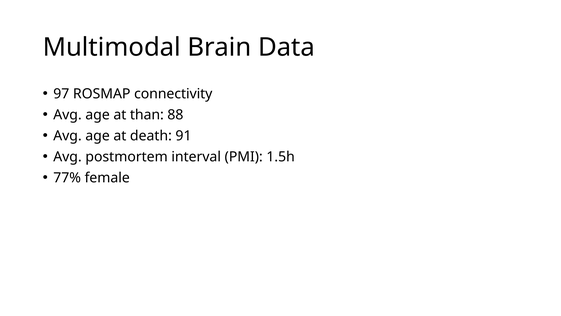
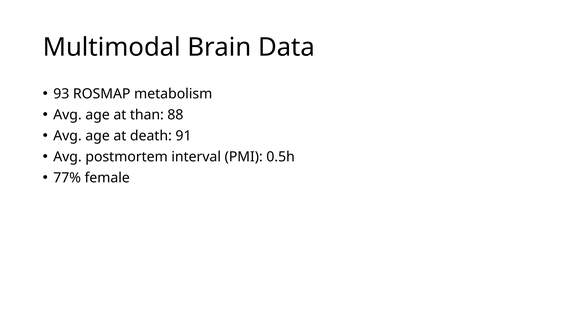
97: 97 -> 93
connectivity: connectivity -> metabolism
1.5h: 1.5h -> 0.5h
